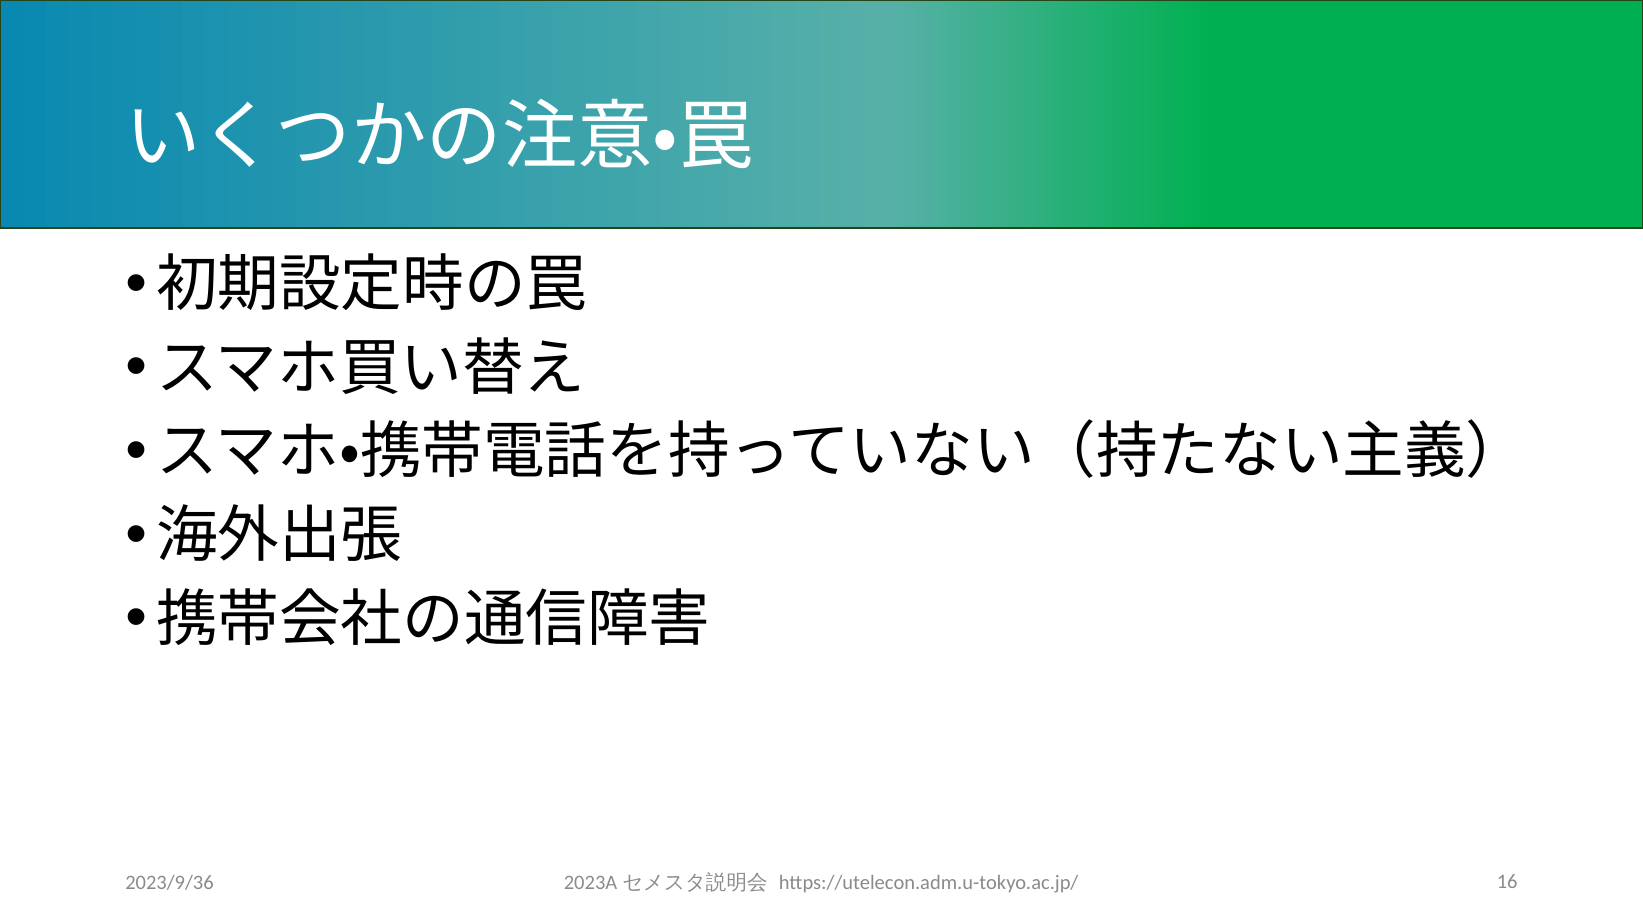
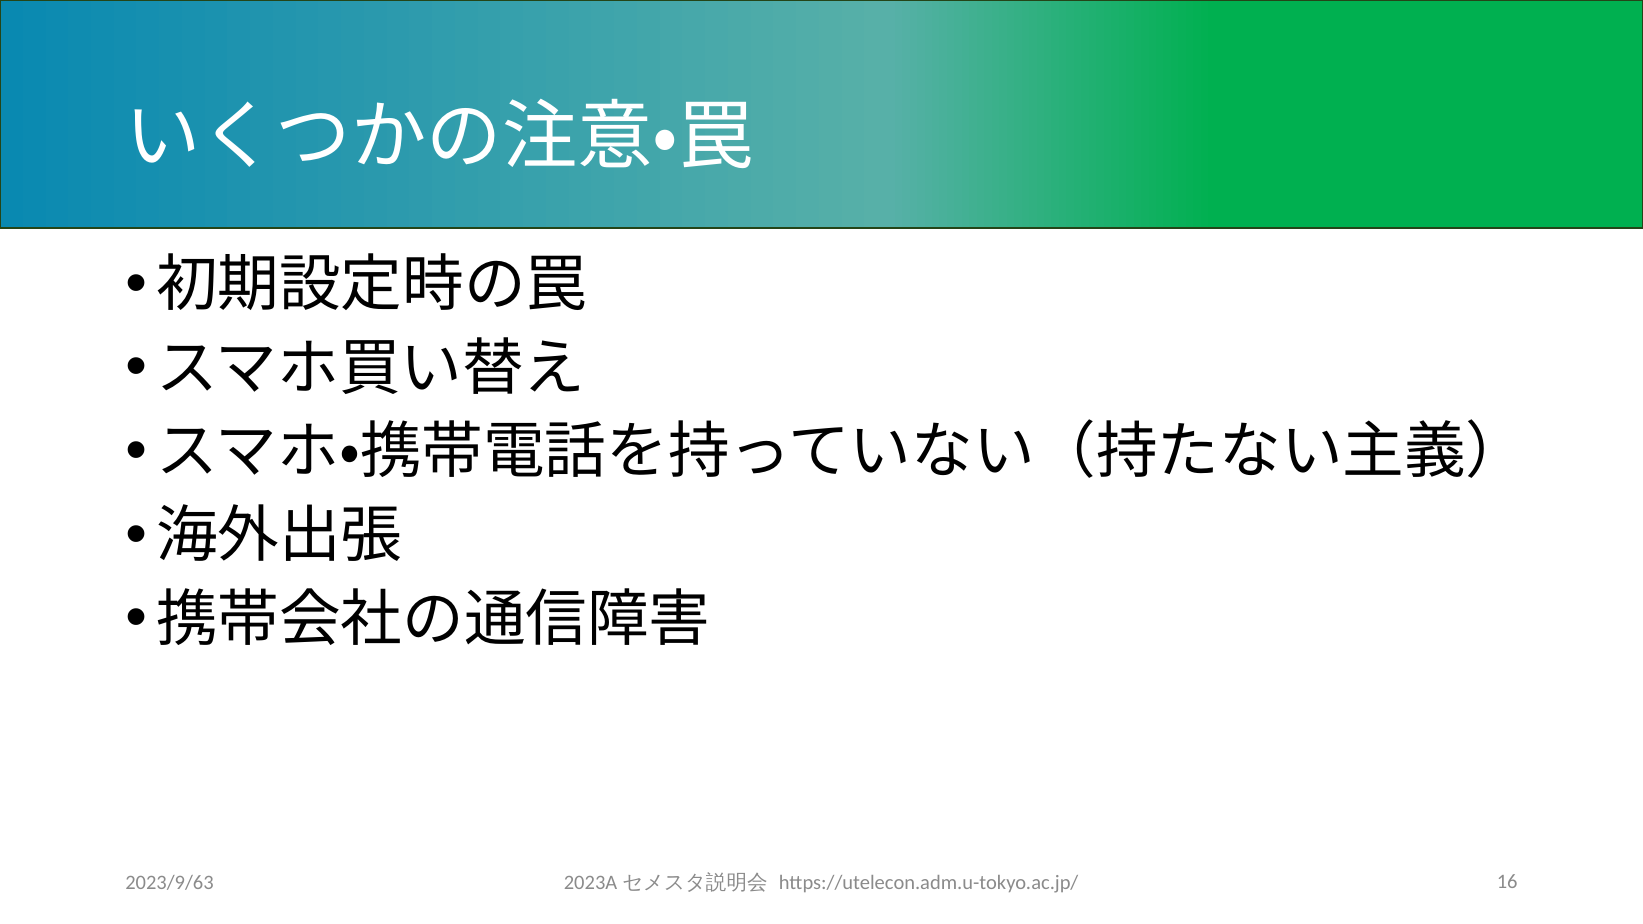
2023/9/36: 2023/9/36 -> 2023/9/63
